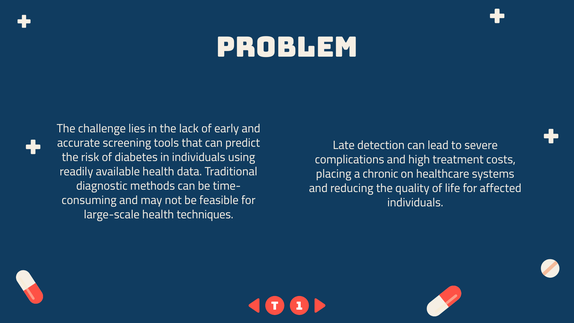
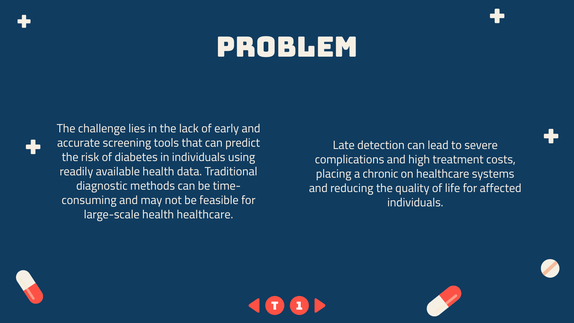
health techniques: techniques -> healthcare
